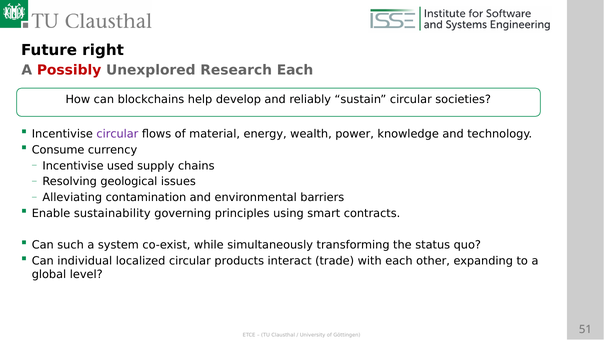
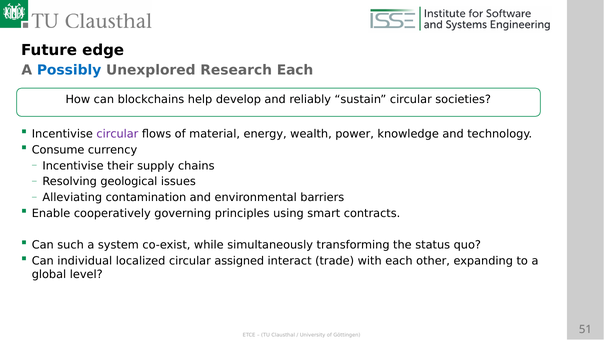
right: right -> edge
Possibly colour: red -> blue
used: used -> their
sustainability: sustainability -> cooperatively
products: products -> assigned
